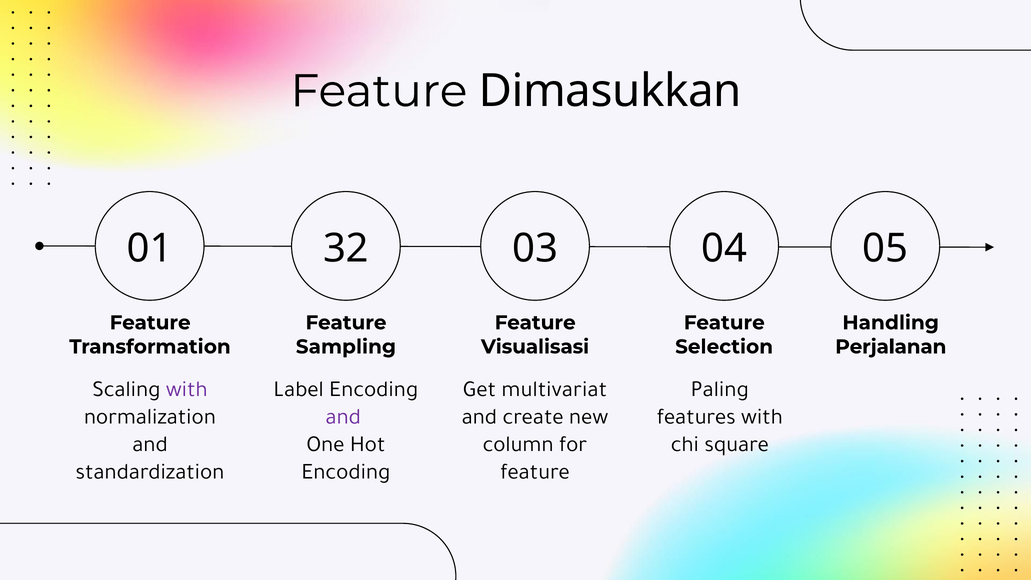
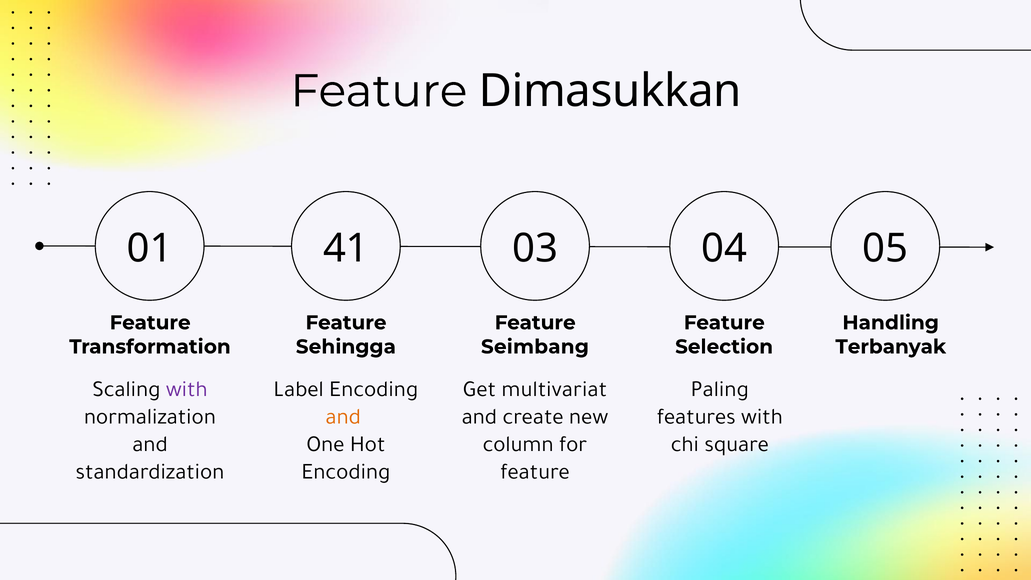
32: 32 -> 41
Sampling: Sampling -> Sehingga
Visualisasi: Visualisasi -> Seimbang
Perjalanan: Perjalanan -> Terbanyak
and at (343, 416) colour: purple -> orange
